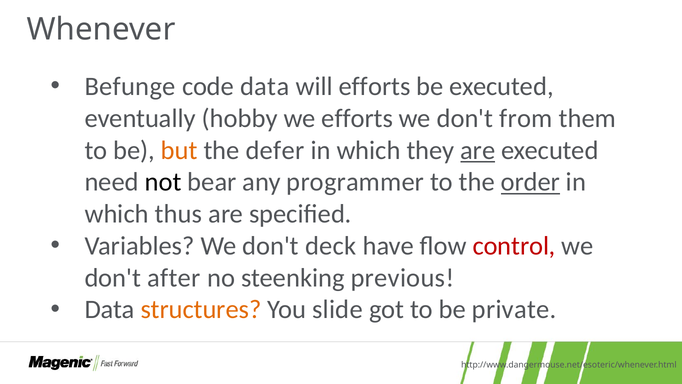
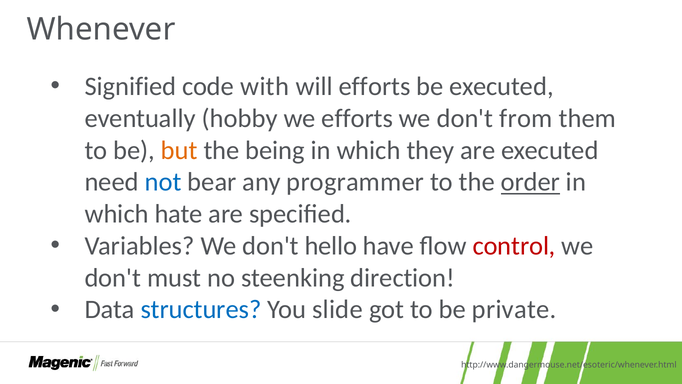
Befunge: Befunge -> Signified
code data: data -> with
defer: defer -> being
are at (478, 150) underline: present -> none
not colour: black -> blue
thus: thus -> hate
deck: deck -> hello
after: after -> must
previous: previous -> direction
structures colour: orange -> blue
